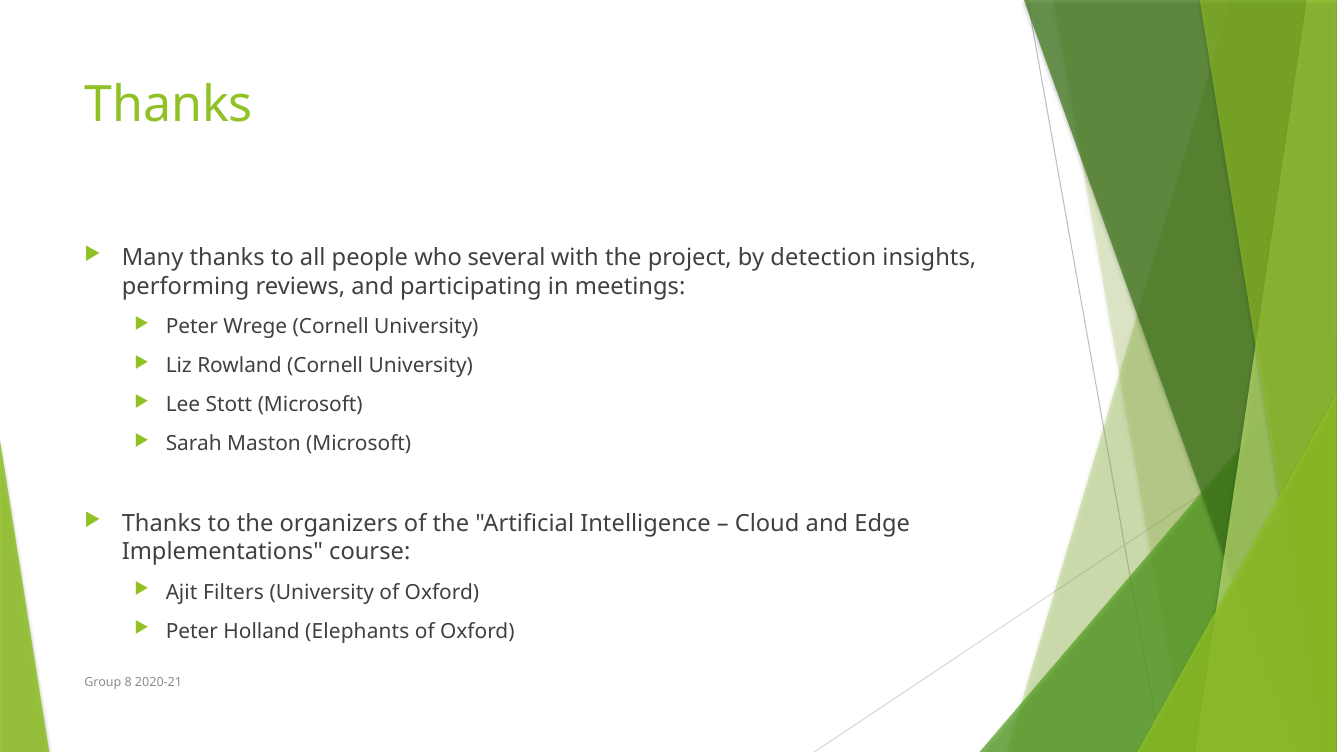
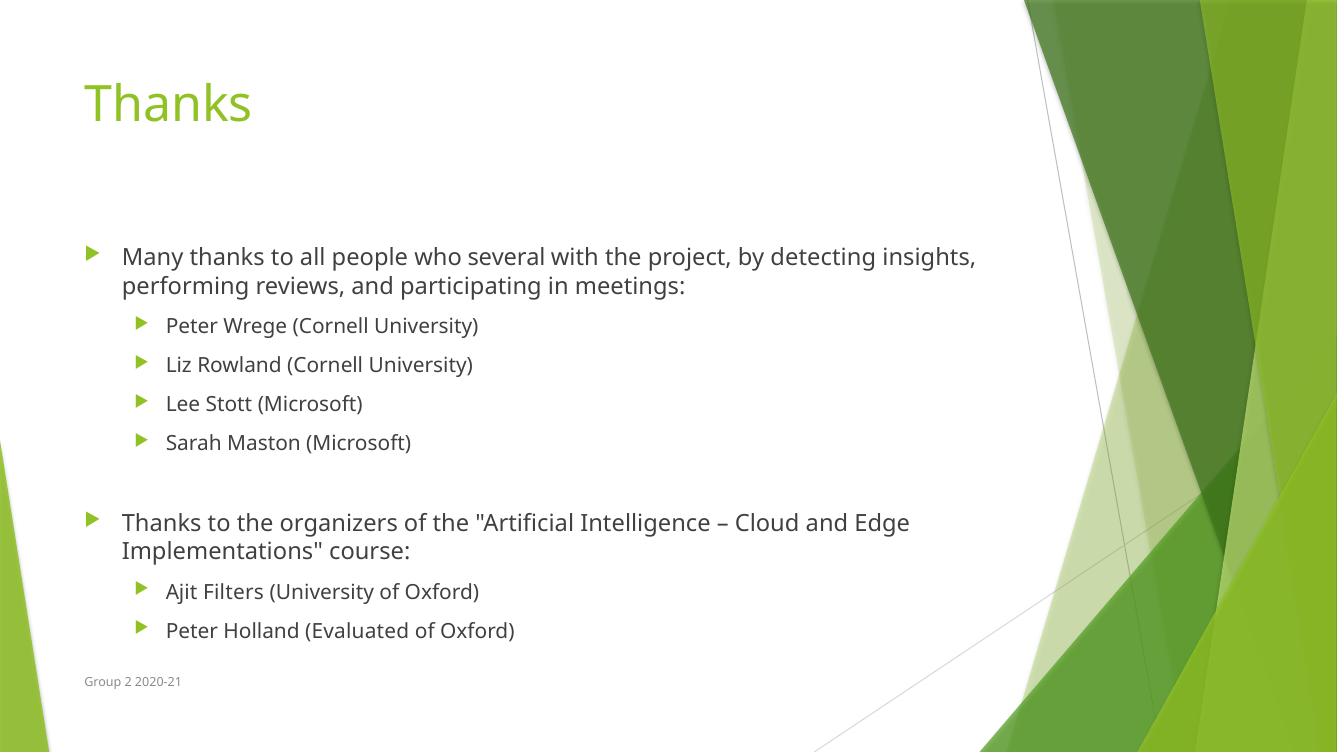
detection: detection -> detecting
Elephants: Elephants -> Evaluated
8: 8 -> 2
